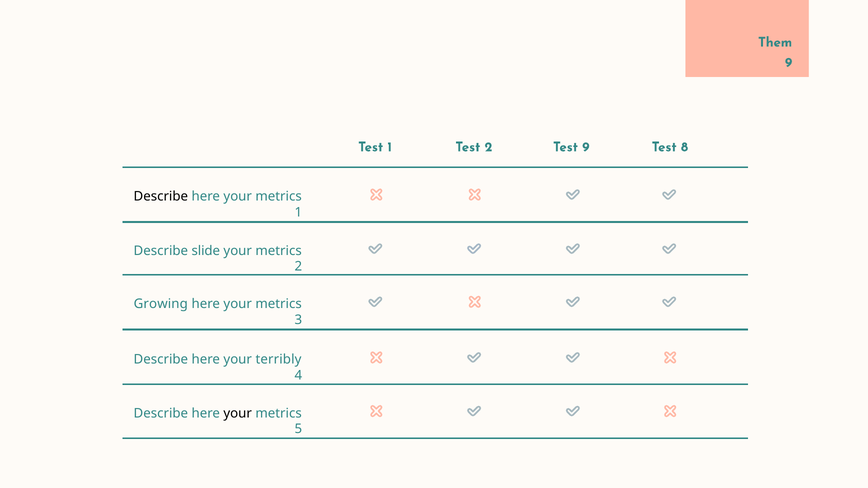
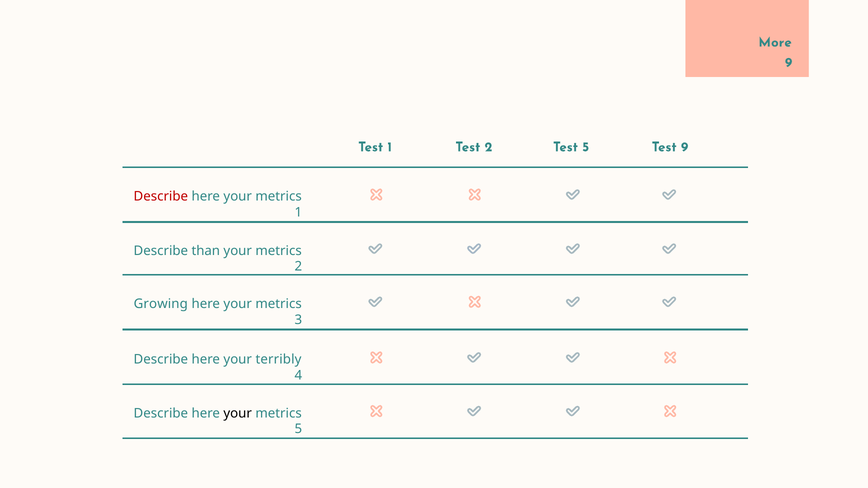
Them: Them -> More
Test 9: 9 -> 5
Test 8: 8 -> 9
Describe at (161, 197) colour: black -> red
slide: slide -> than
